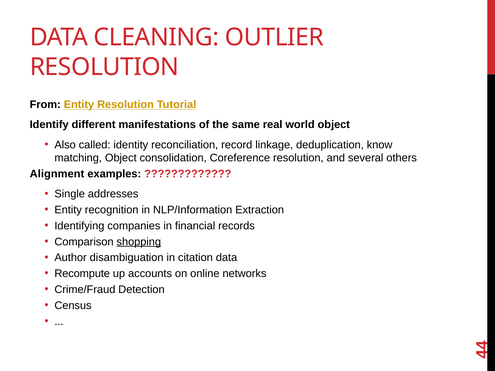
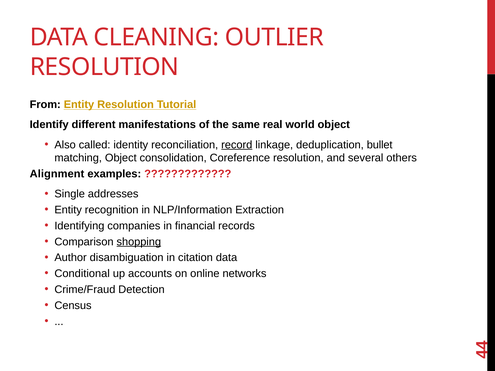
record underline: none -> present
know: know -> bullet
Recompute: Recompute -> Conditional
